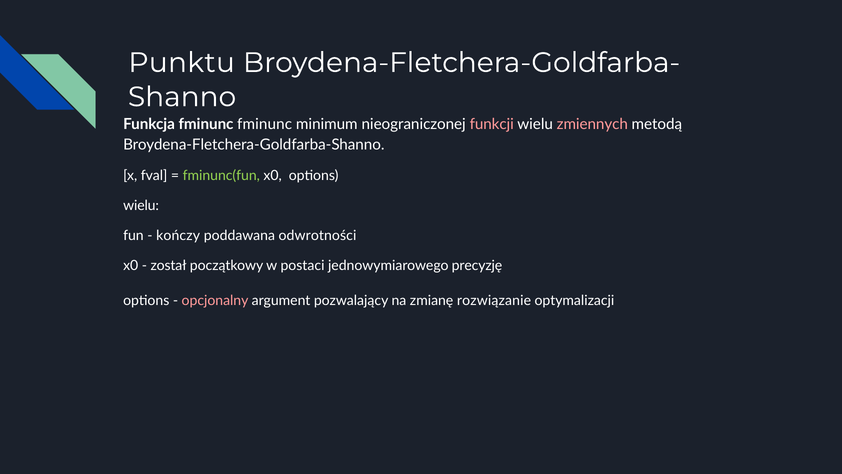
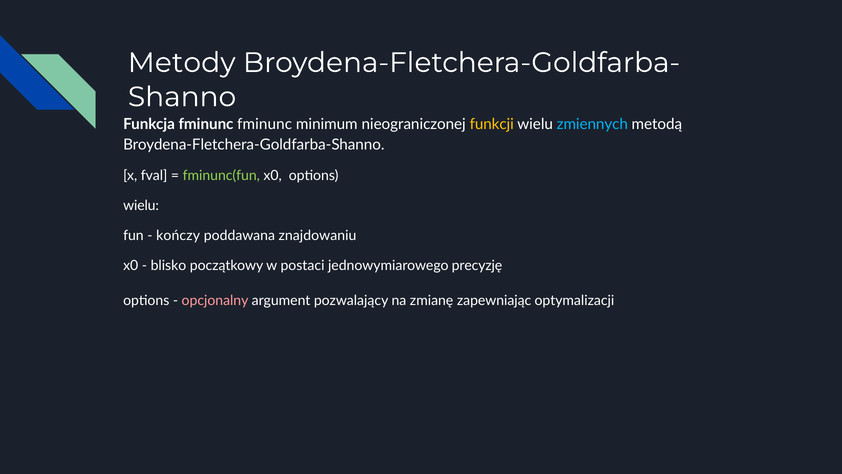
Punktu: Punktu -> Metody
funkcji colour: pink -> yellow
zmiennych colour: pink -> light blue
odwrotności: odwrotności -> znajdowaniu
został: został -> blisko
rozwiązanie: rozwiązanie -> zapewniając
